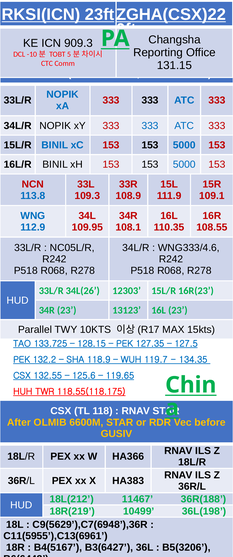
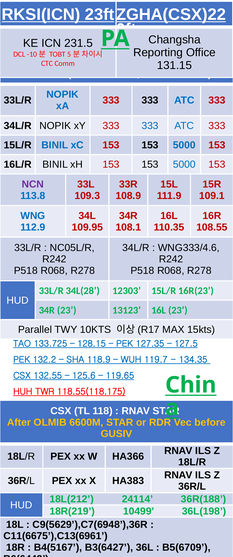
909.3: 909.3 -> 231.5
NCN colour: red -> purple
34L(26: 34L(26 -> 34L(28
11467: 11467 -> 24114
C11(5955’),C13(6961: C11(5955’),C13(6961 -> C11(6675’),C13(6961
B5(3206: B5(3206 -> B5(6709
